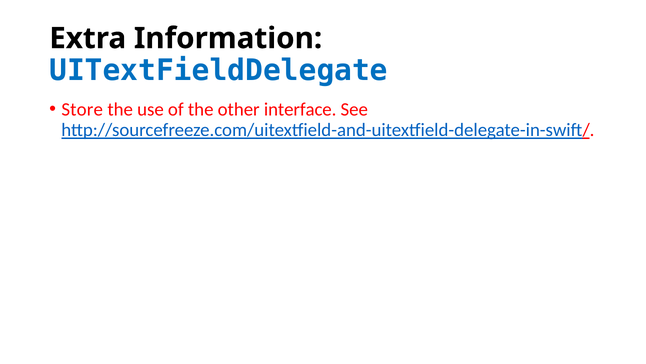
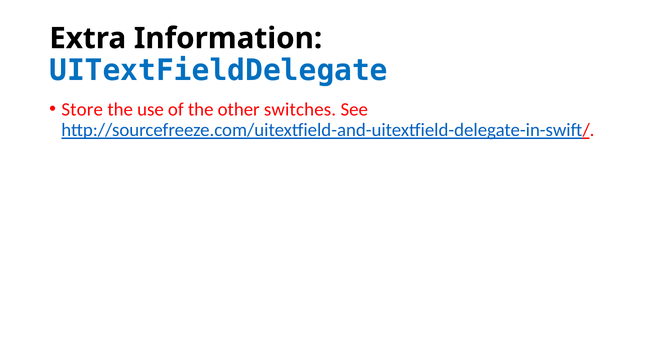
interface: interface -> switches
